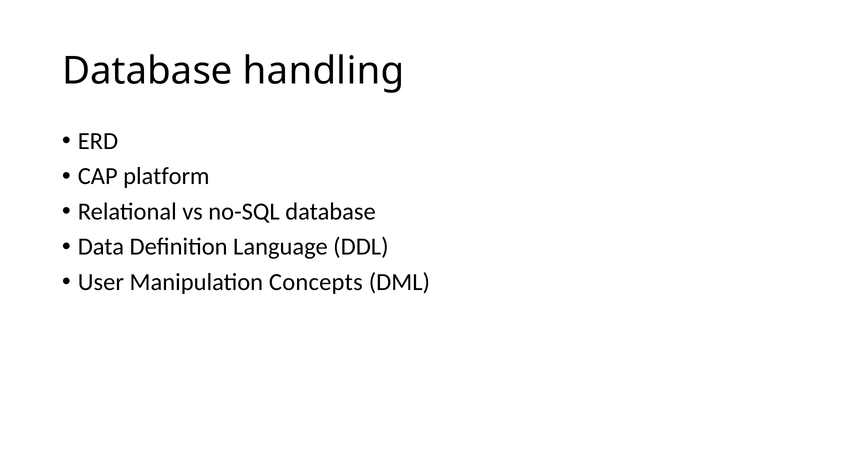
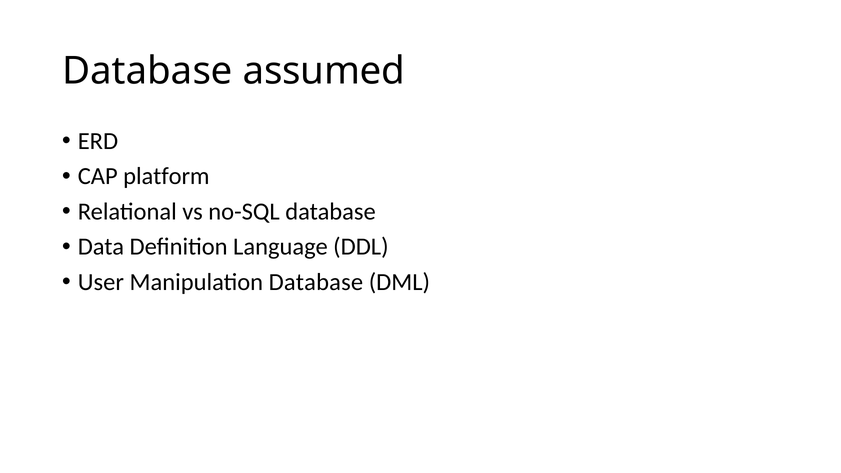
handling: handling -> assumed
Manipulation Concepts: Concepts -> Database
